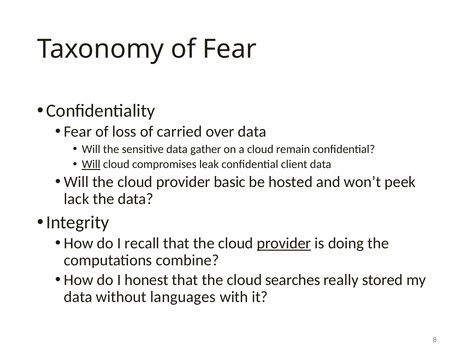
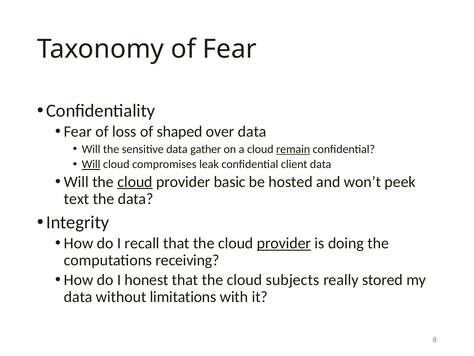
carried: carried -> shaped
remain underline: none -> present
cloud at (135, 182) underline: none -> present
lack: lack -> text
combine: combine -> receiving
searches: searches -> subjects
languages: languages -> limitations
